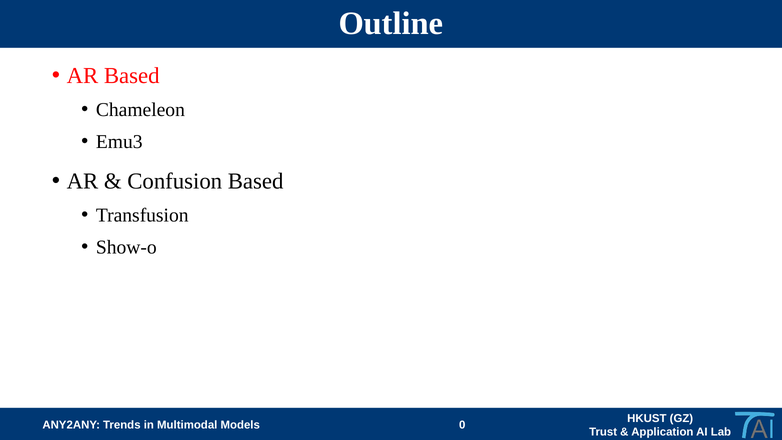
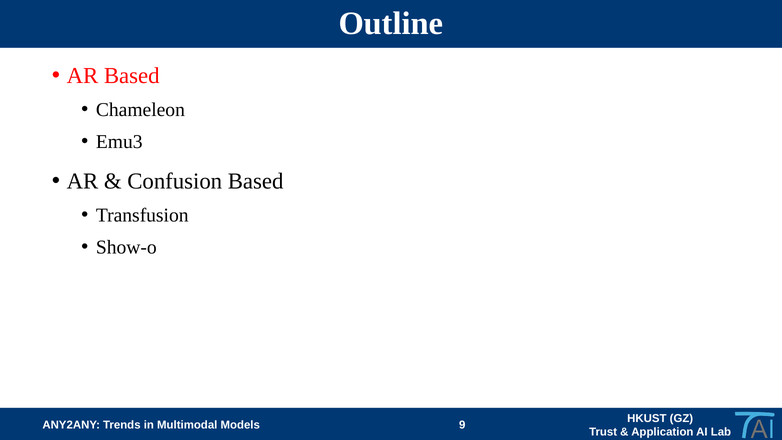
0: 0 -> 9
